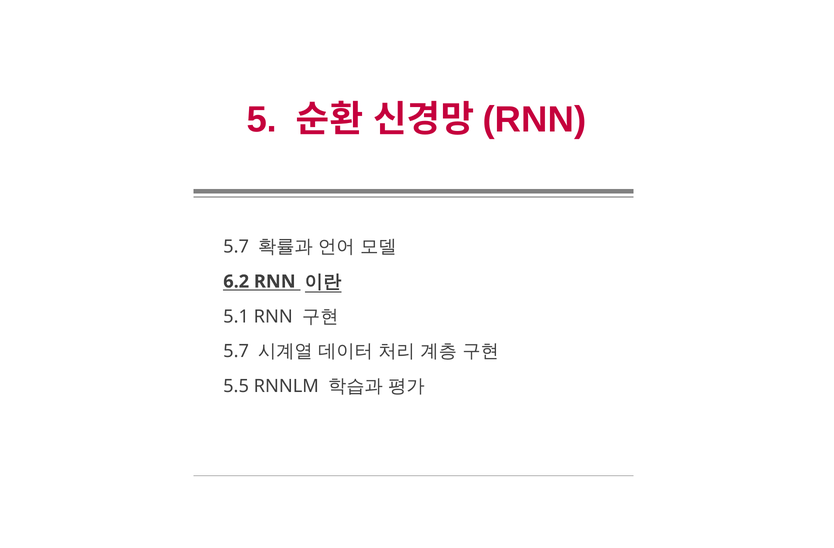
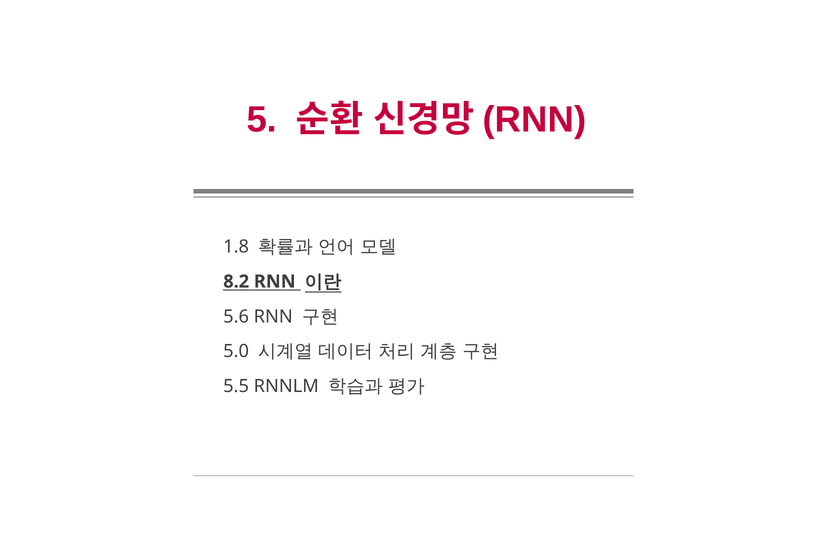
5.7 at (236, 247): 5.7 -> 1.8
6.2: 6.2 -> 8.2
5.1: 5.1 -> 5.6
5.7 at (236, 351): 5.7 -> 5.0
